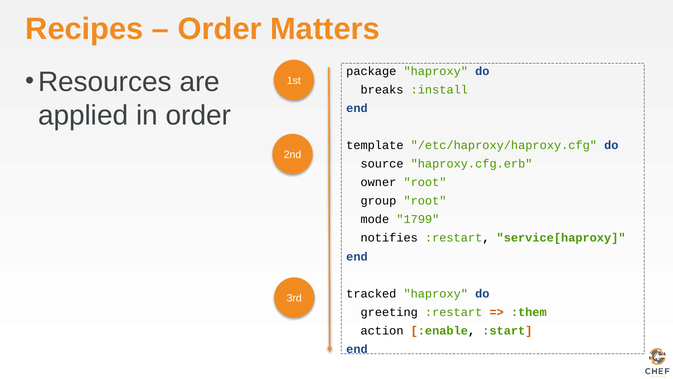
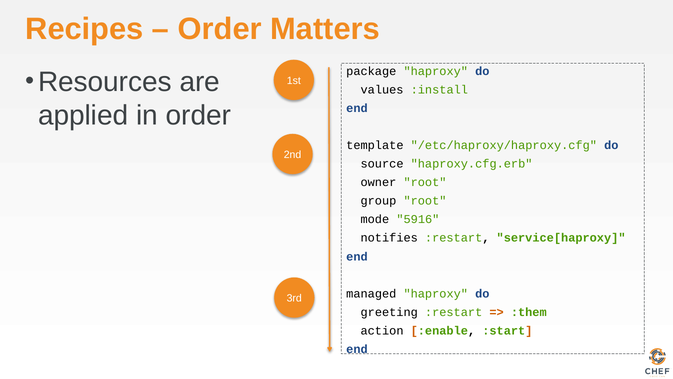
breaks: breaks -> values
1799: 1799 -> 5916
tracked: tracked -> managed
